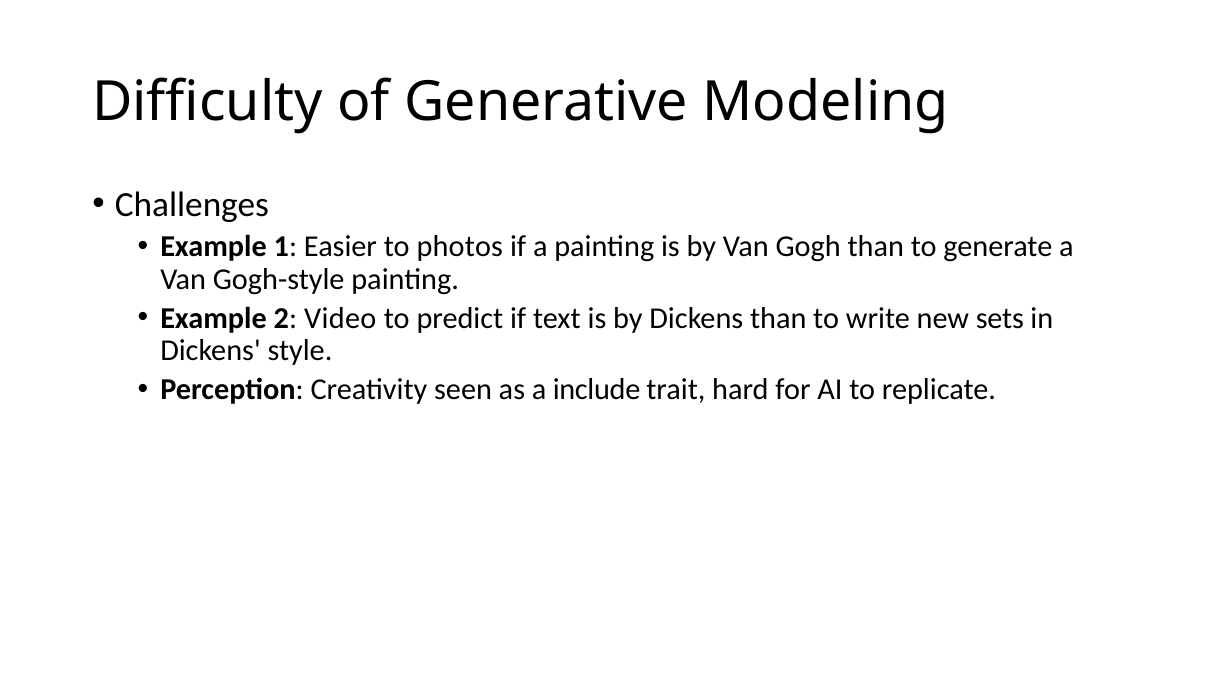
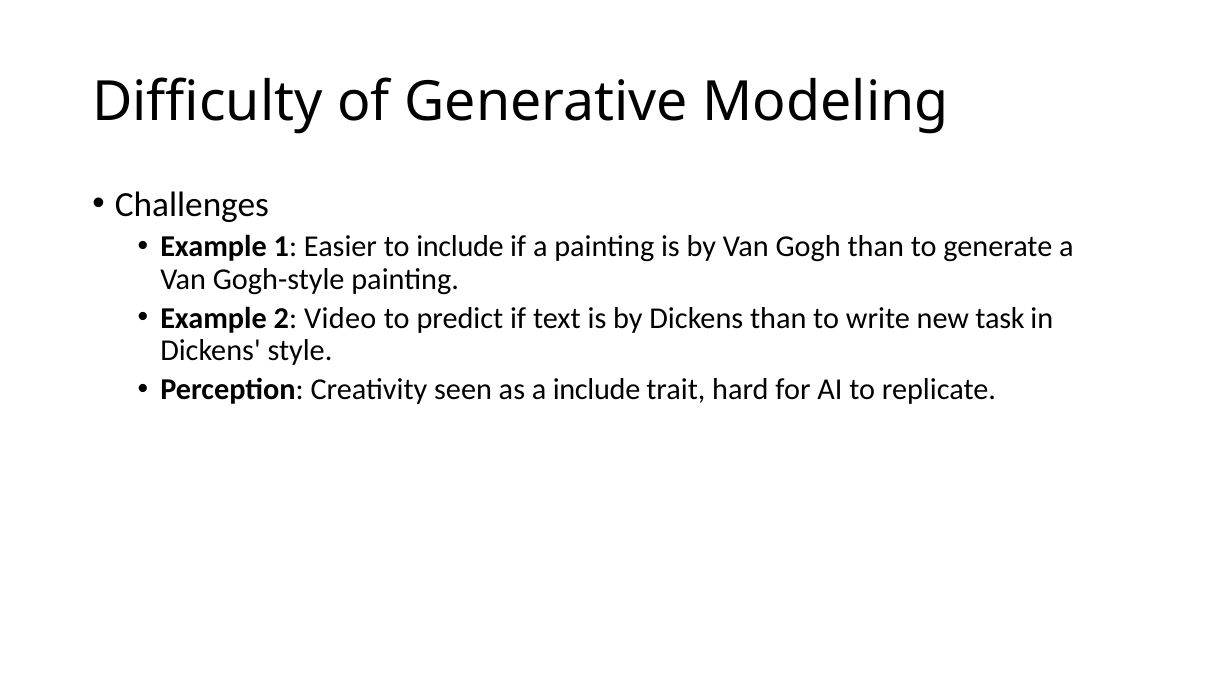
to photos: photos -> include
sets: sets -> task
